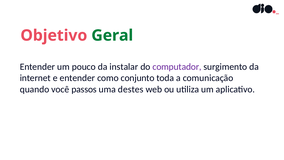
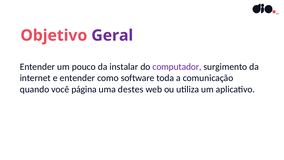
Geral colour: green -> purple
conjunto: conjunto -> software
passos: passos -> página
